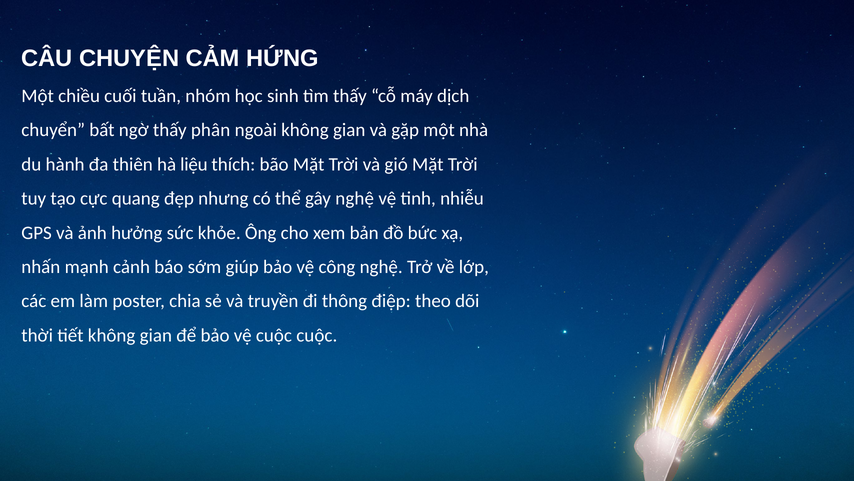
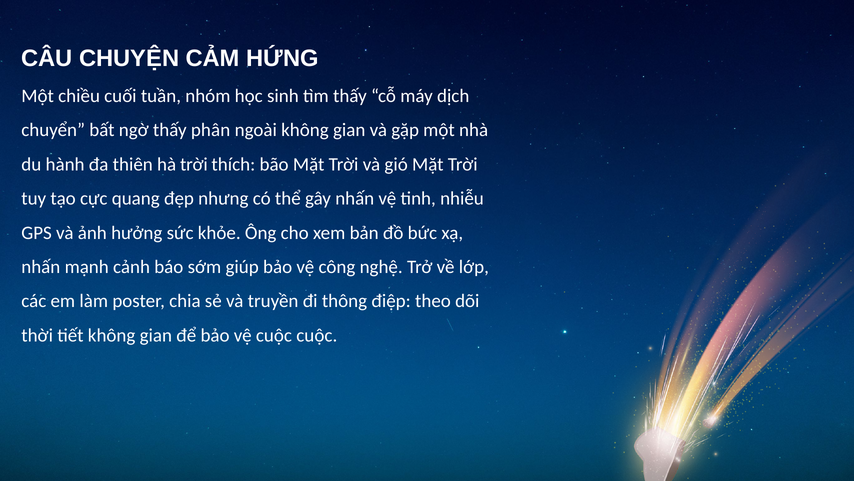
hà liệu: liệu -> trời
gây nghệ: nghệ -> nhấn
